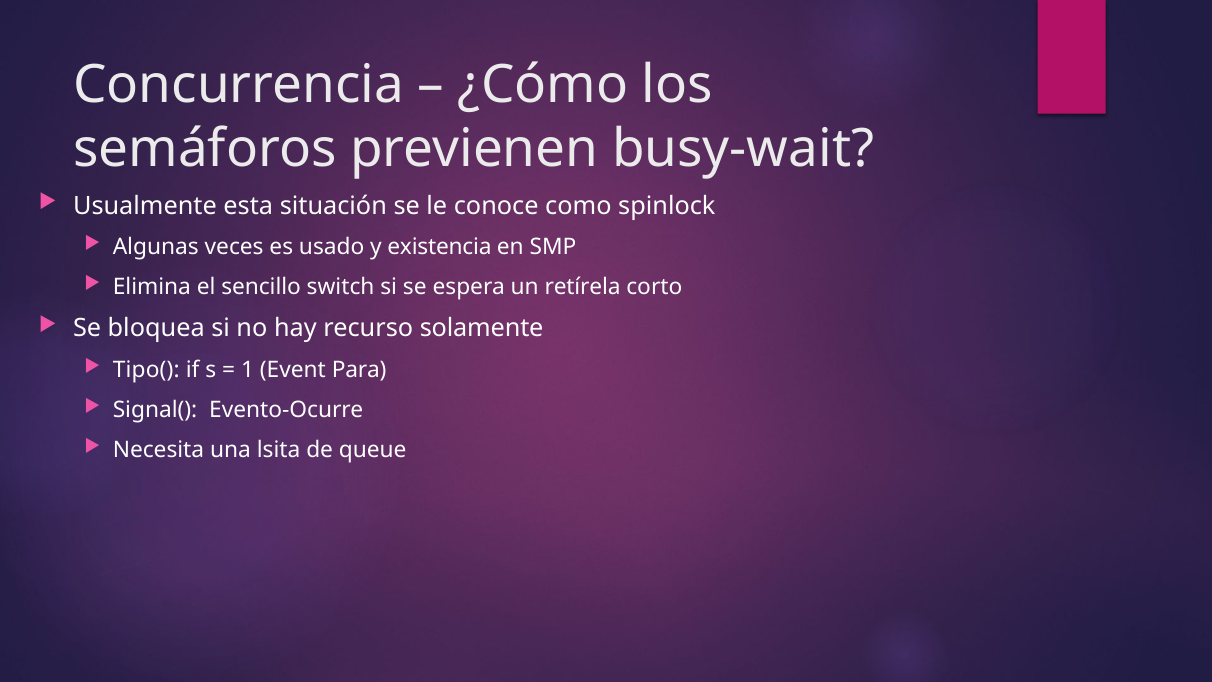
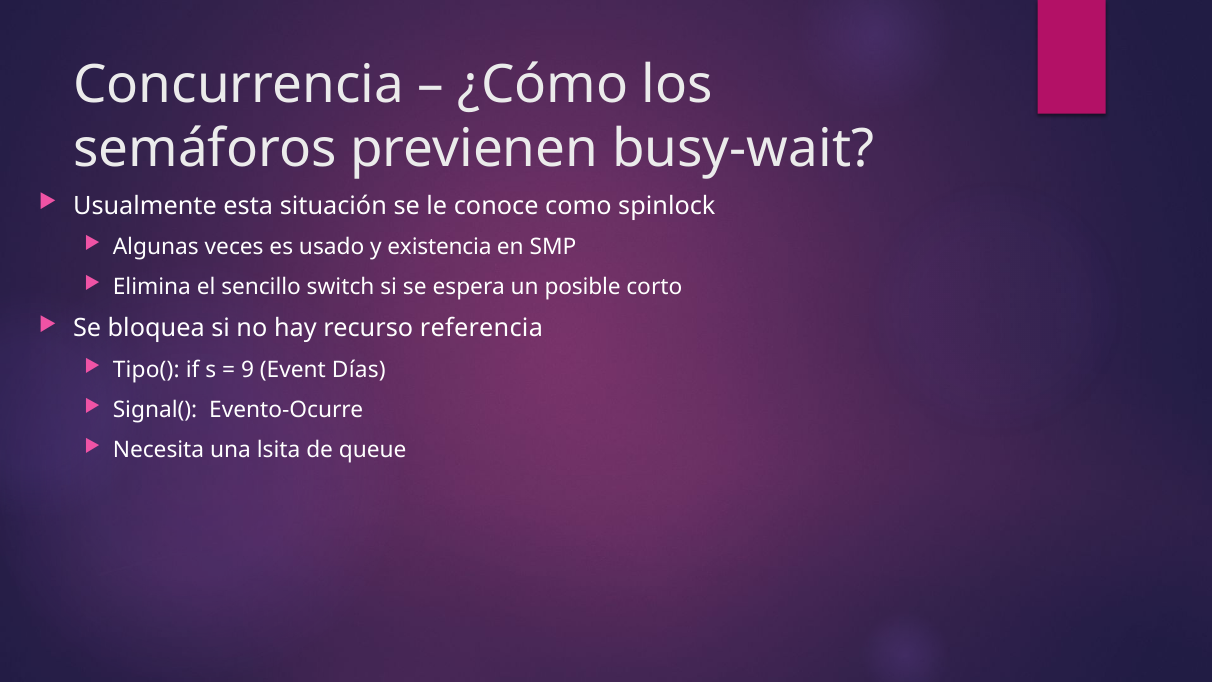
retírela: retírela -> posible
solamente: solamente -> referencia
1: 1 -> 9
Para: Para -> Días
